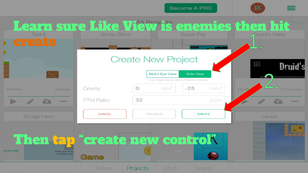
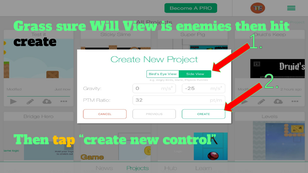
Learn: Learn -> Grass
Like: Like -> Will
create at (35, 42) colour: orange -> black
